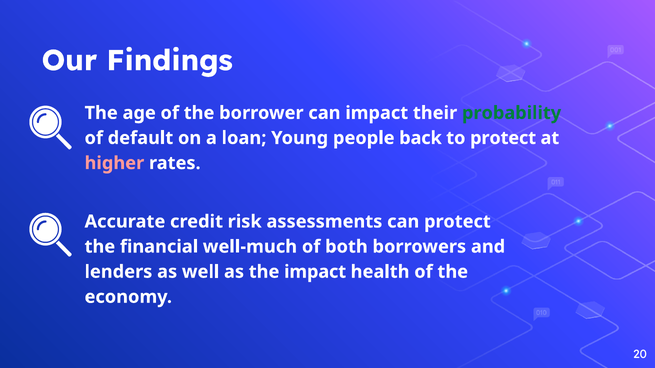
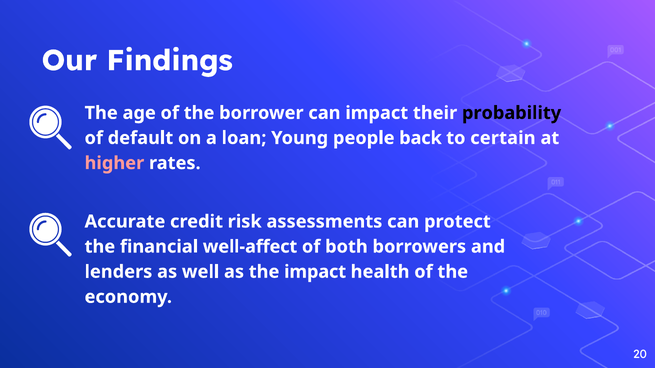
probability colour: green -> black
to protect: protect -> certain
well-much: well-much -> well-affect
